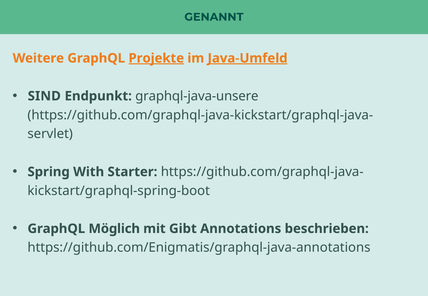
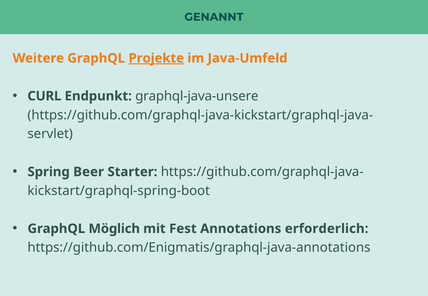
Java-Umfeld underline: present -> none
SIND: SIND -> CURL
With: With -> Beer
Gibt: Gibt -> Fest
beschrieben: beschrieben -> erforderlich
